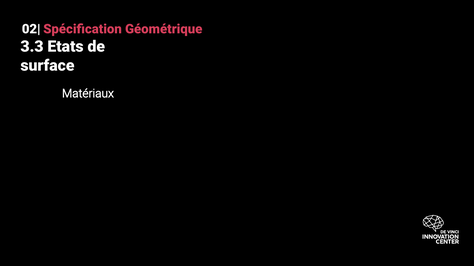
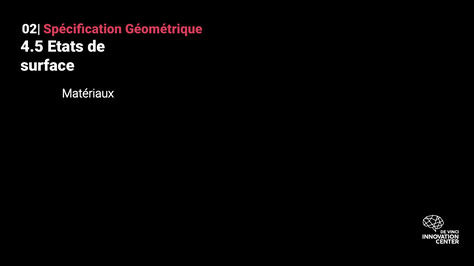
3.3: 3.3 -> 4.5
